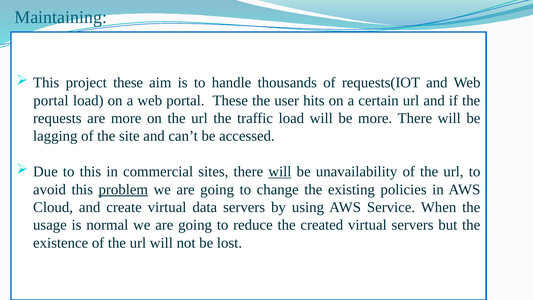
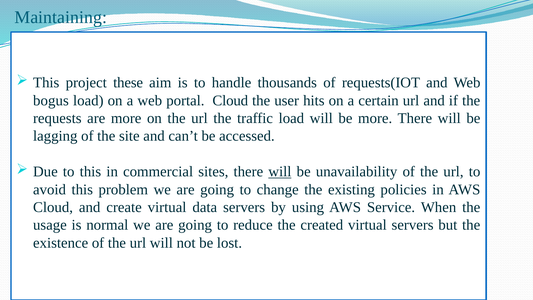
portal at (51, 100): portal -> bogus
portal These: These -> Cloud
problem underline: present -> none
